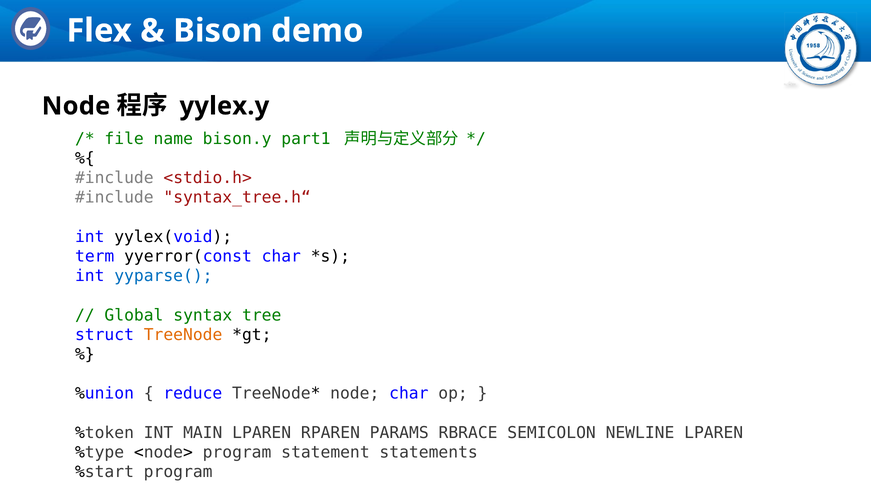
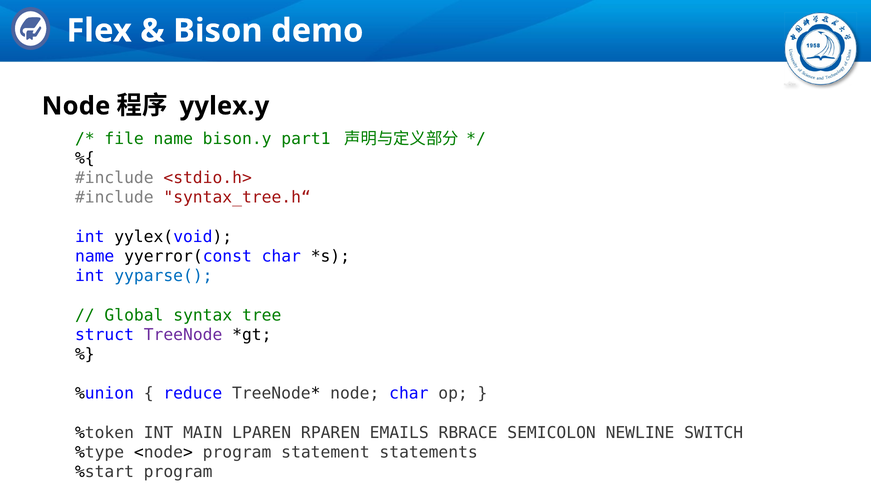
term at (95, 256): term -> name
TreeNode colour: orange -> purple
PARAMS: PARAMS -> EMAILS
NEWLINE LPAREN: LPAREN -> SWITCH
